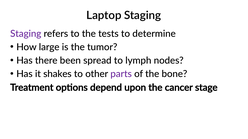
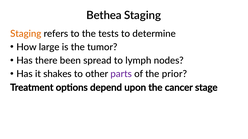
Laptop: Laptop -> Bethea
Staging at (26, 34) colour: purple -> orange
bone: bone -> prior
